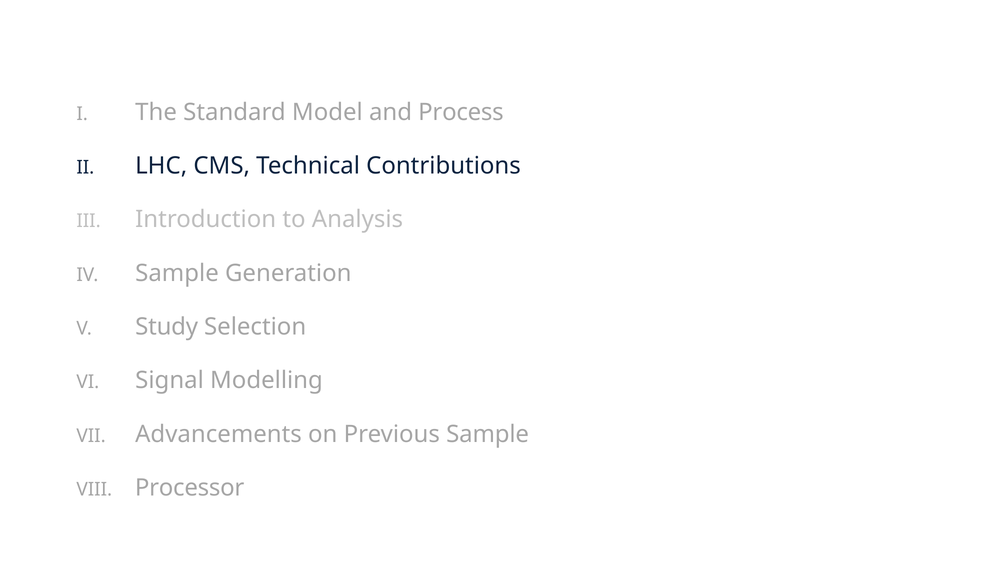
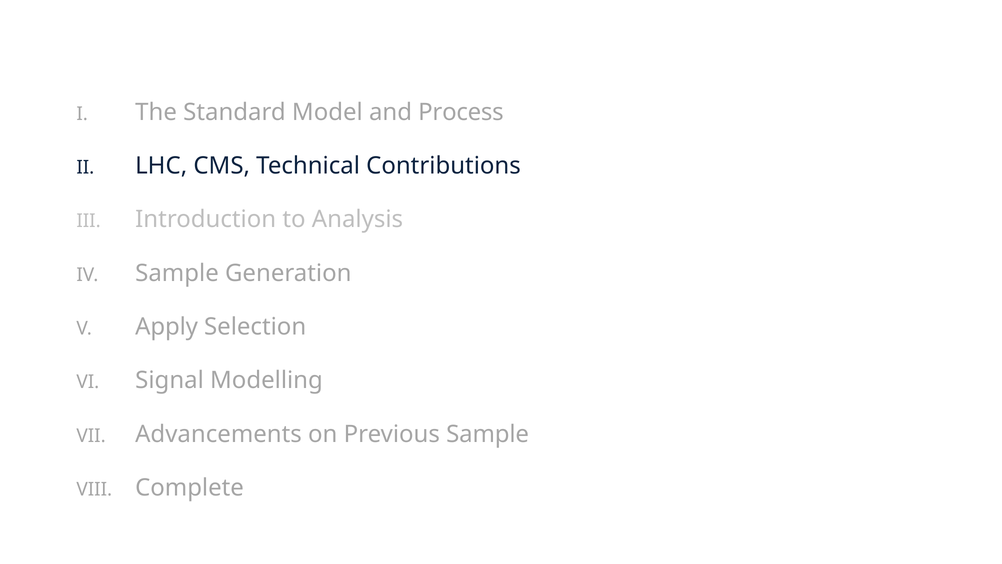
Study: Study -> Apply
Processor: Processor -> Complete
